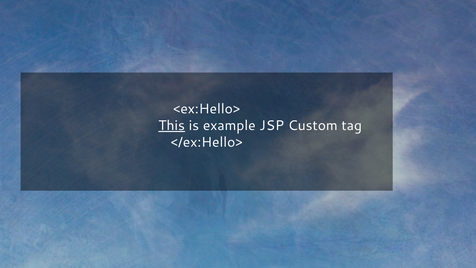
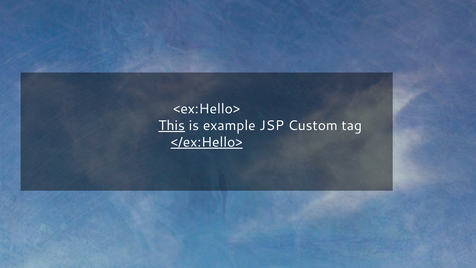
</ex:Hello> underline: none -> present
